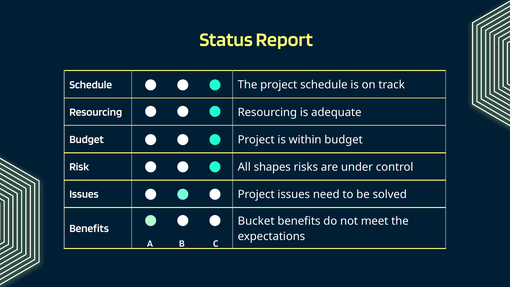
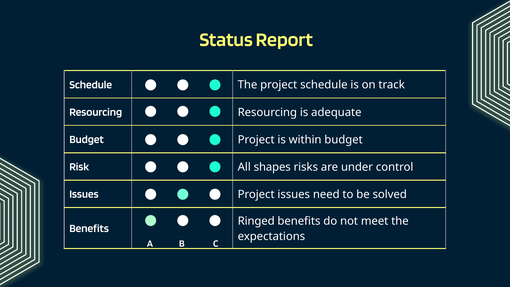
Bucket: Bucket -> Ringed
